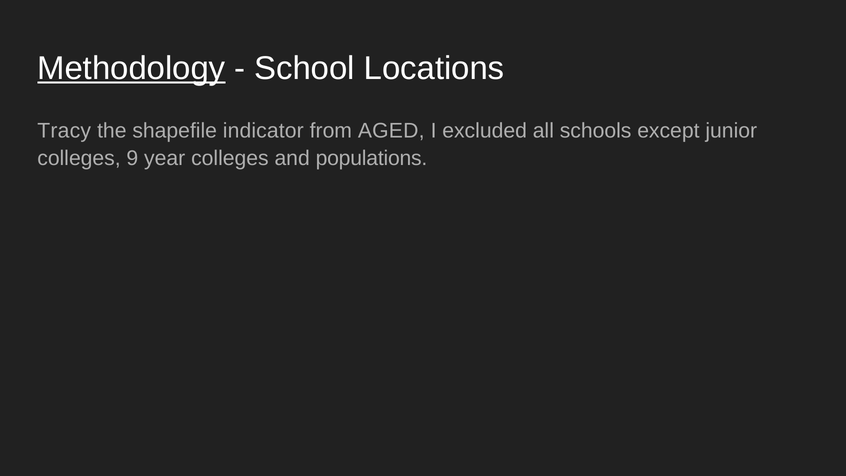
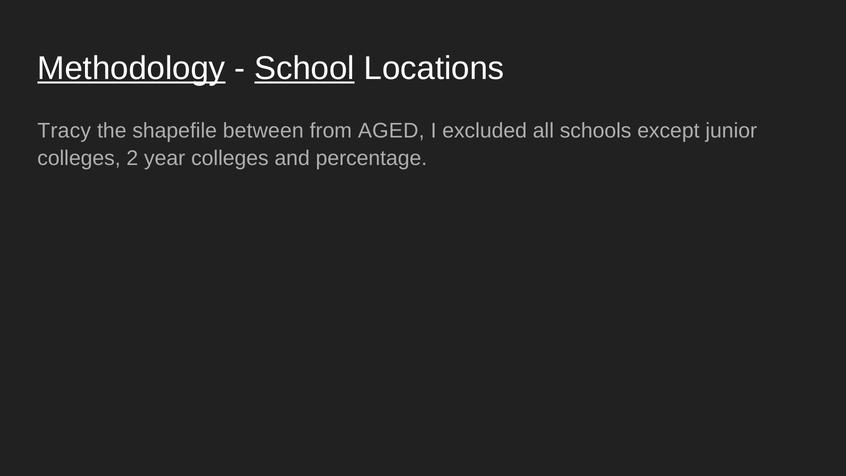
School underline: none -> present
indicator: indicator -> between
9: 9 -> 2
populations: populations -> percentage
